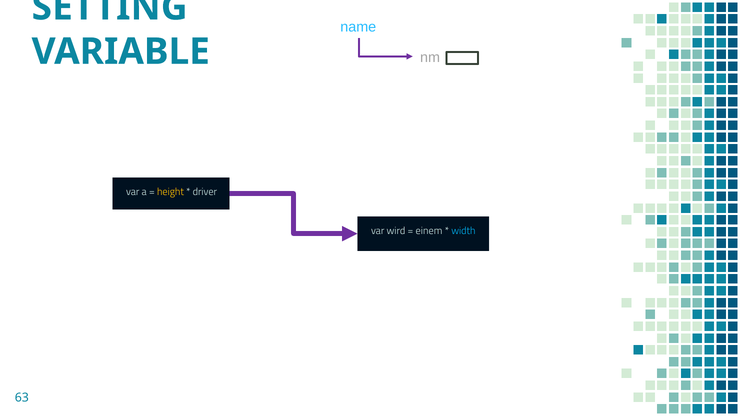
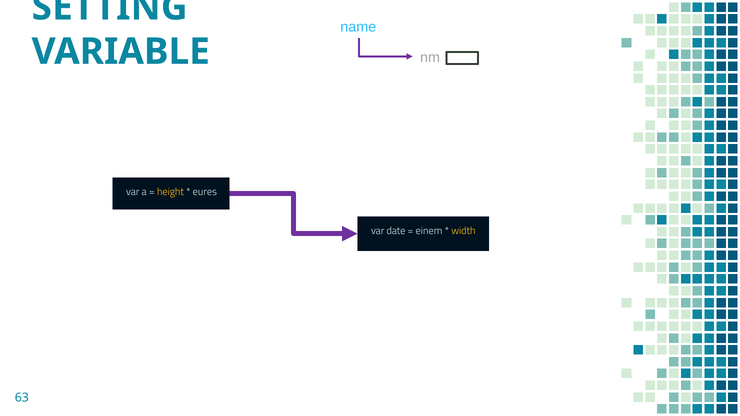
driver: driver -> eures
wird: wird -> date
width colour: light blue -> yellow
